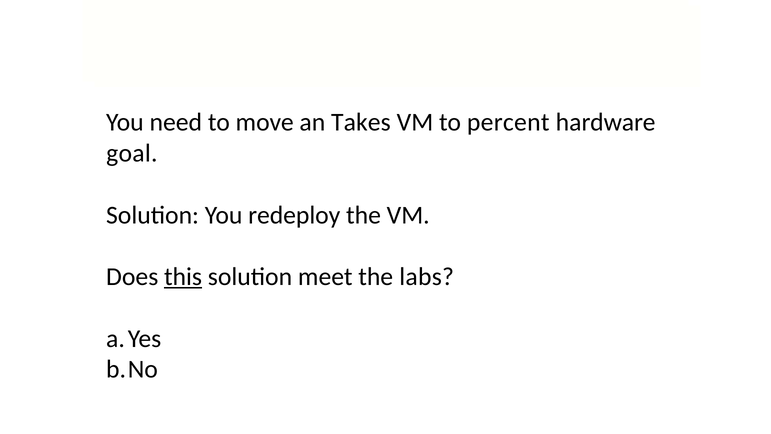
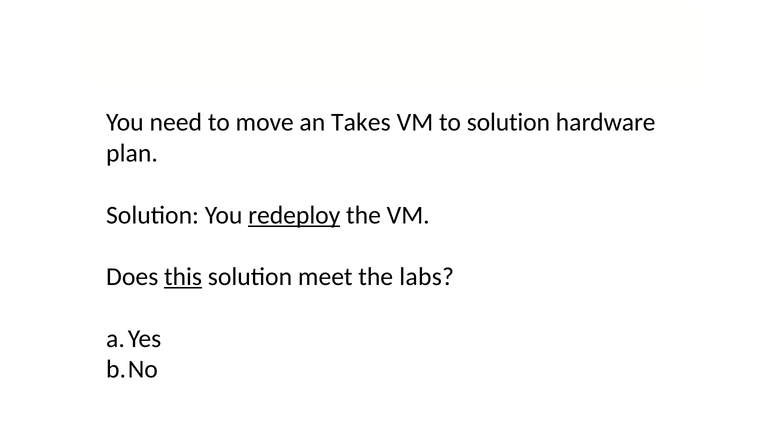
to percent: percent -> solution
goal: goal -> plan
redeploy underline: none -> present
